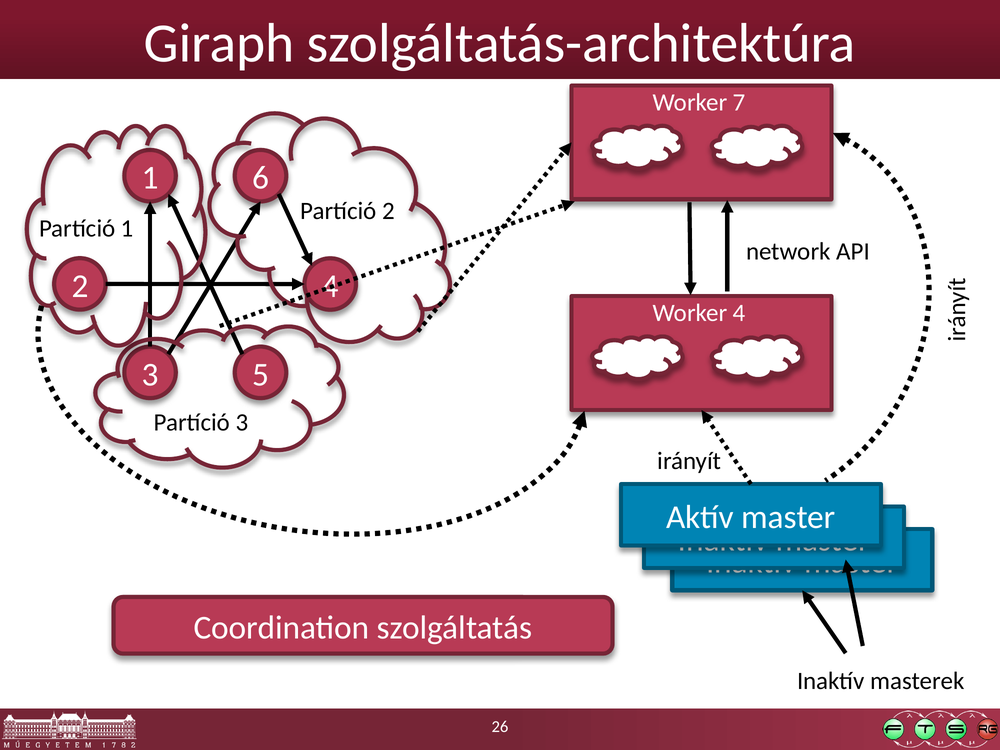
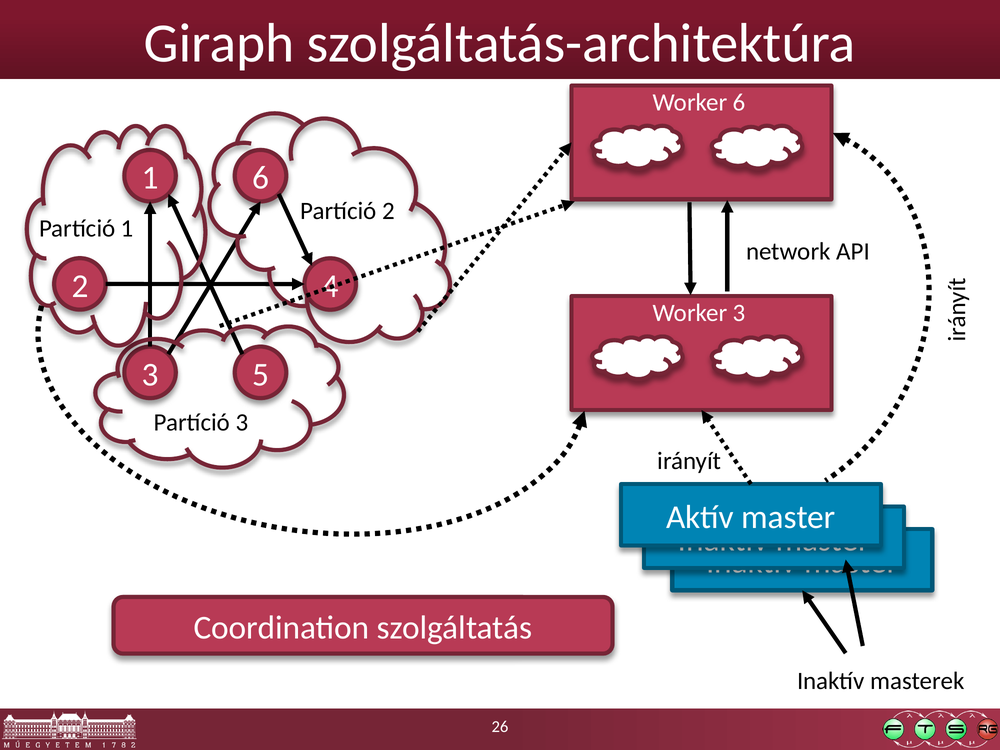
Worker 7: 7 -> 6
Worker 4: 4 -> 3
